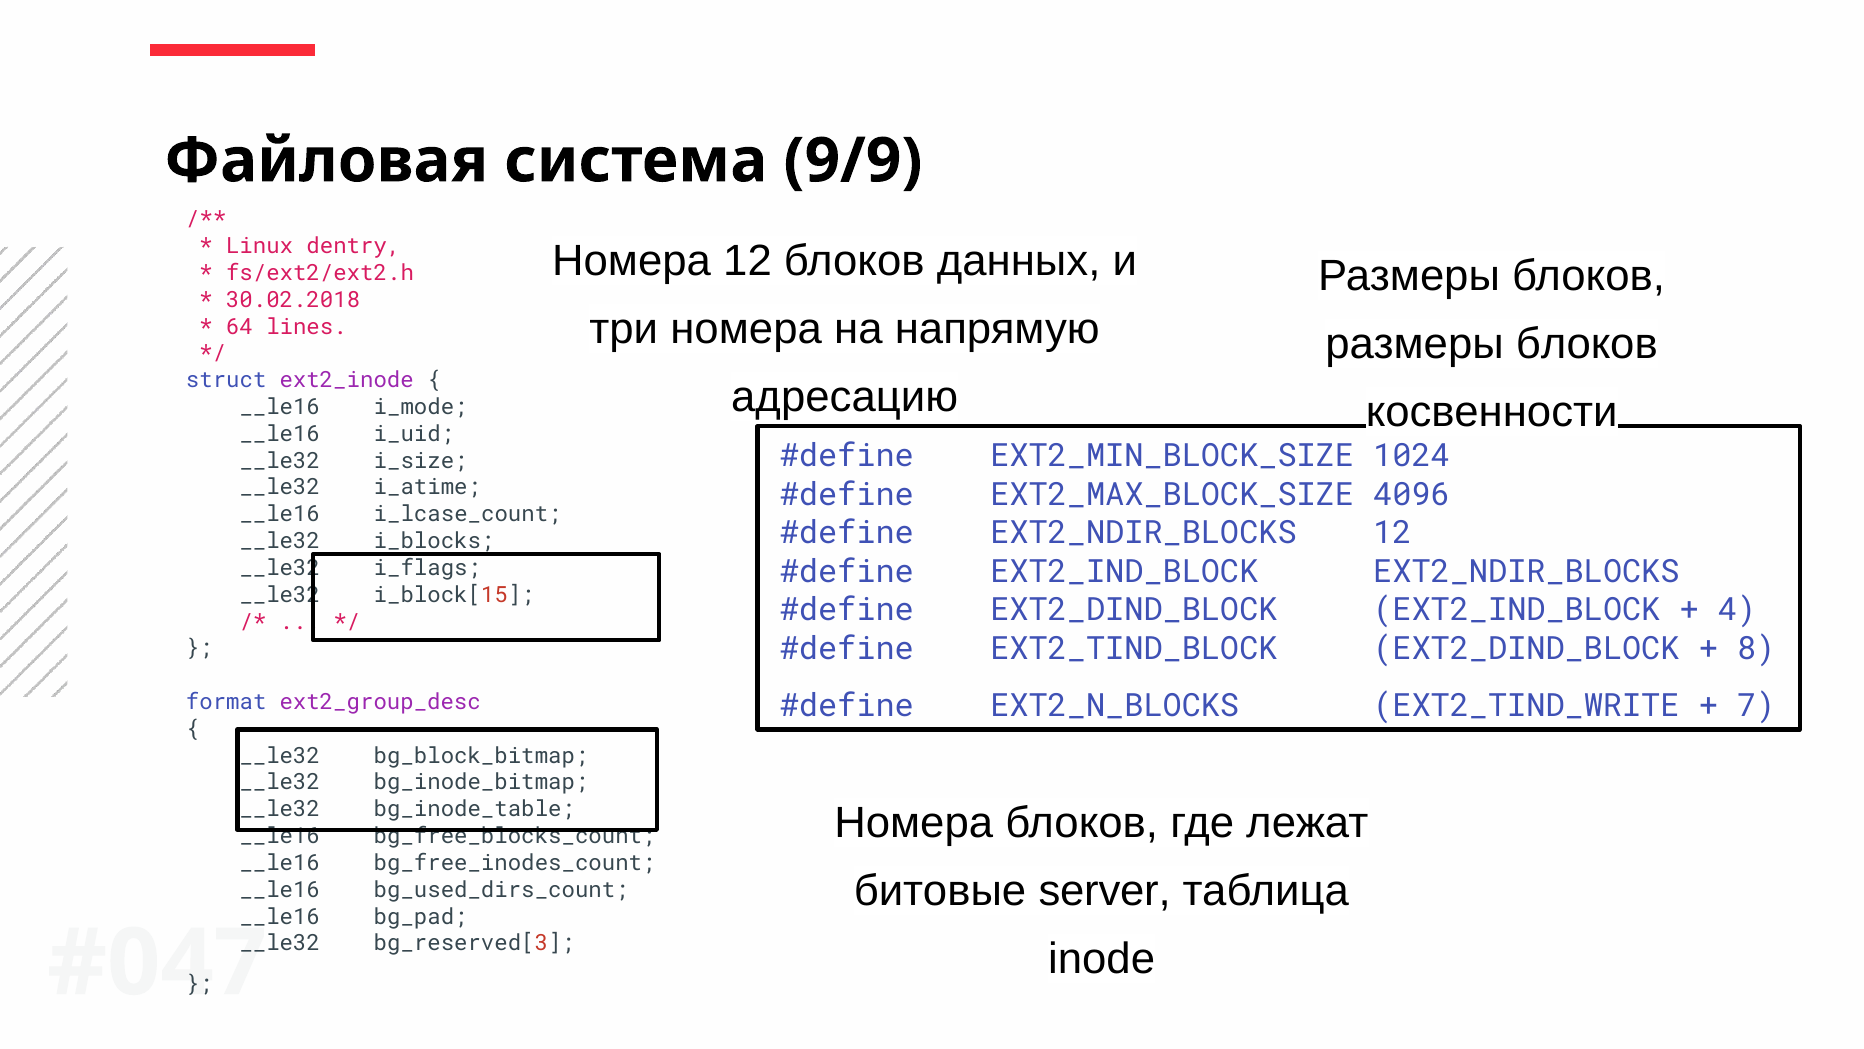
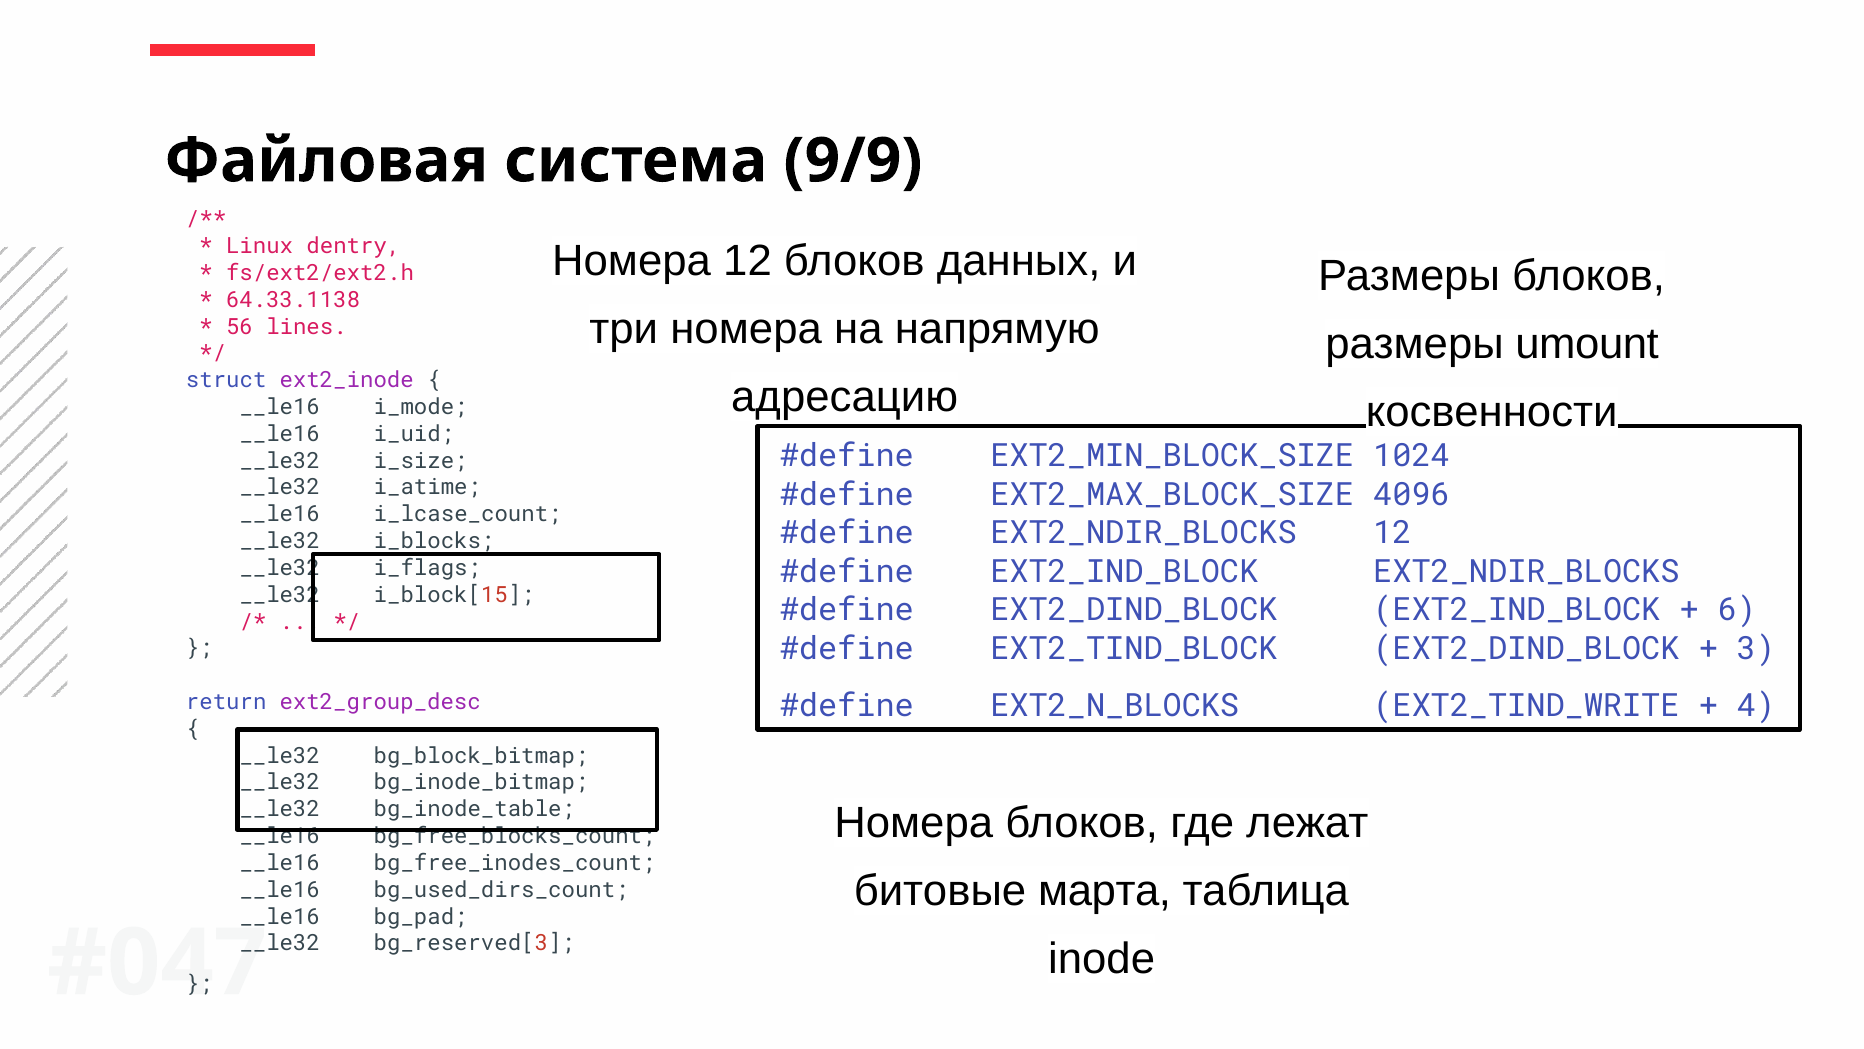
30.02.2018: 30.02.2018 -> 64.33.1138
64: 64 -> 56
блоков at (1587, 344): блоков -> umount
4: 4 -> 6
8: 8 -> 3
format: format -> return
7: 7 -> 4
server: server -> марта
